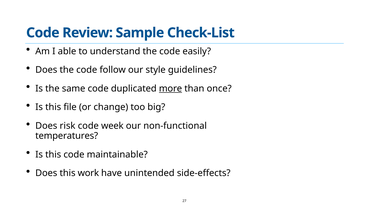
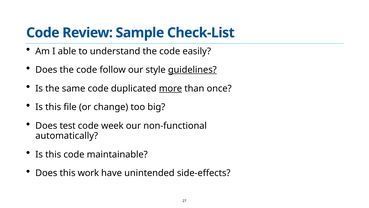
guidelines underline: none -> present
risk: risk -> test
temperatures: temperatures -> automatically
